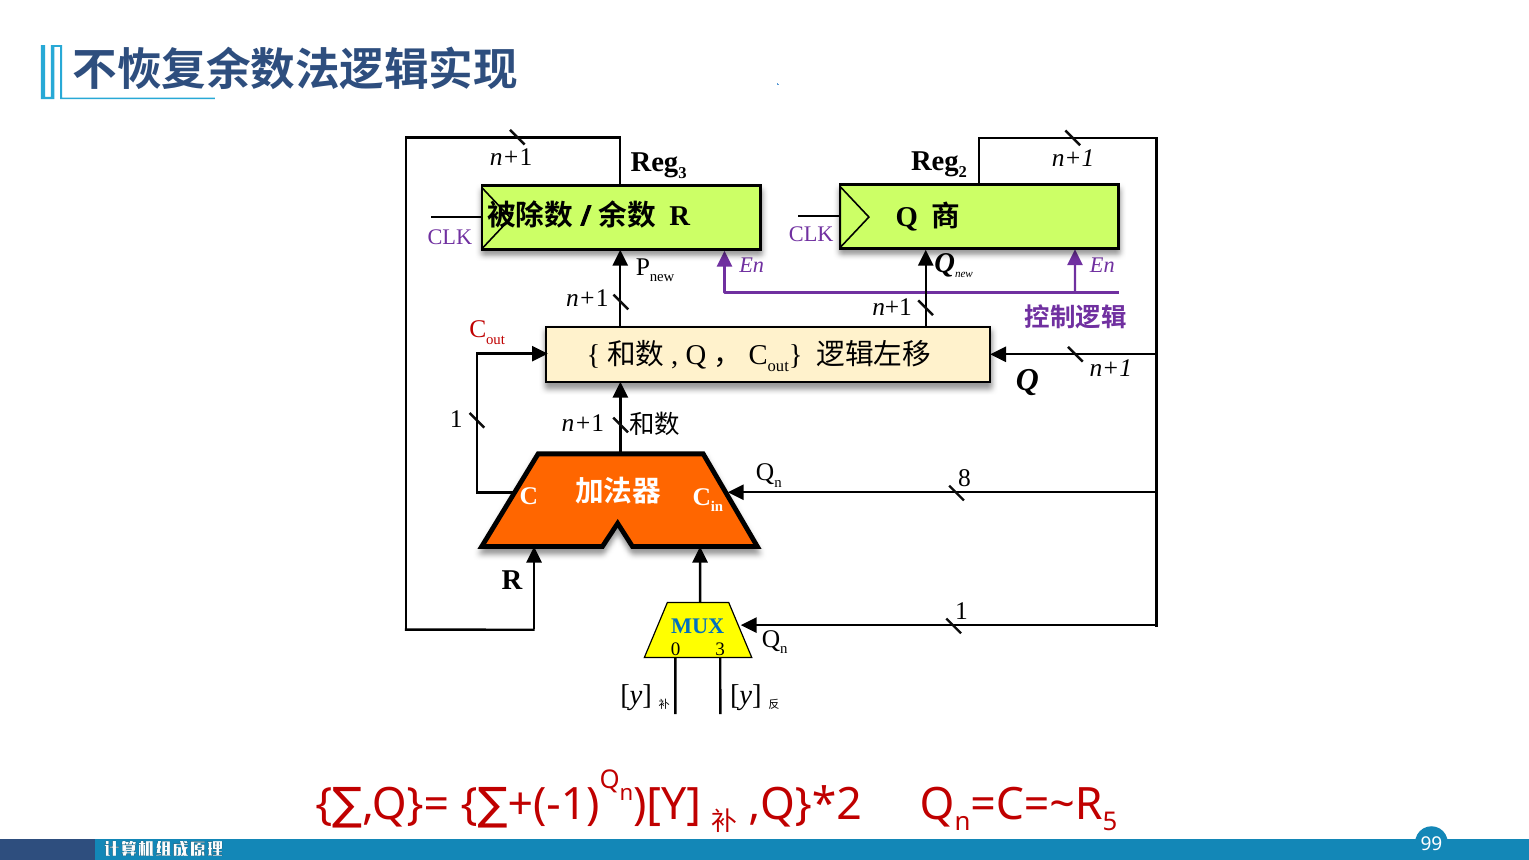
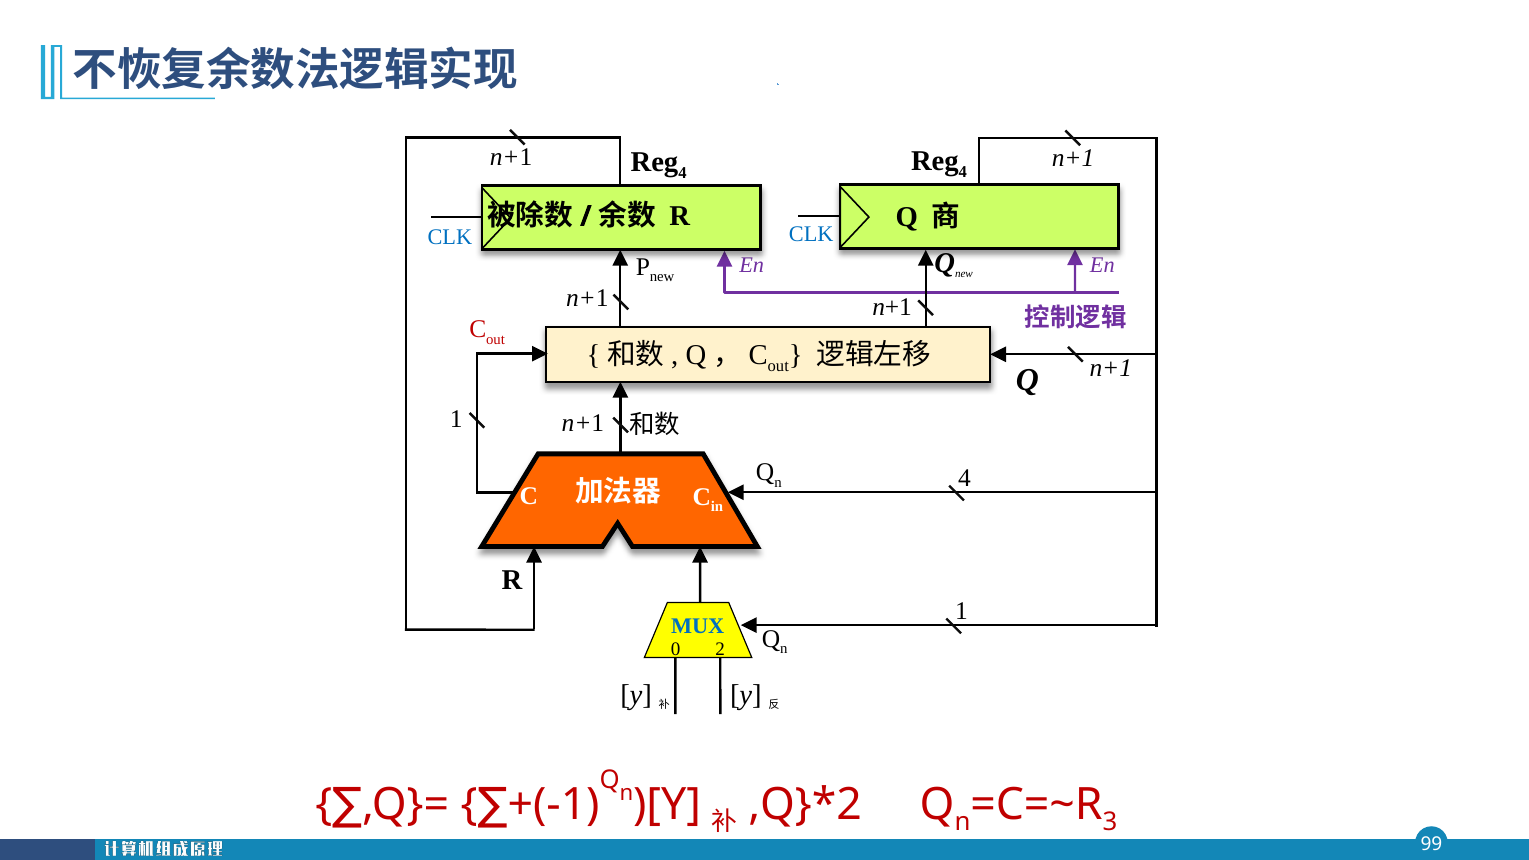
2 at (963, 172): 2 -> 4
3 at (682, 173): 3 -> 4
CLK at (811, 234) colour: purple -> blue
CLK at (450, 237) colour: purple -> blue
8 at (964, 478): 8 -> 4
0 3: 3 -> 2
5: 5 -> 3
